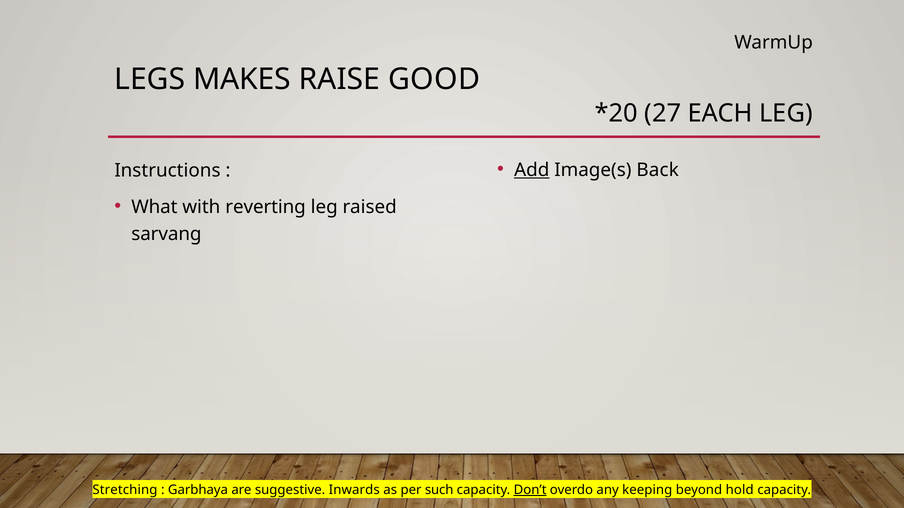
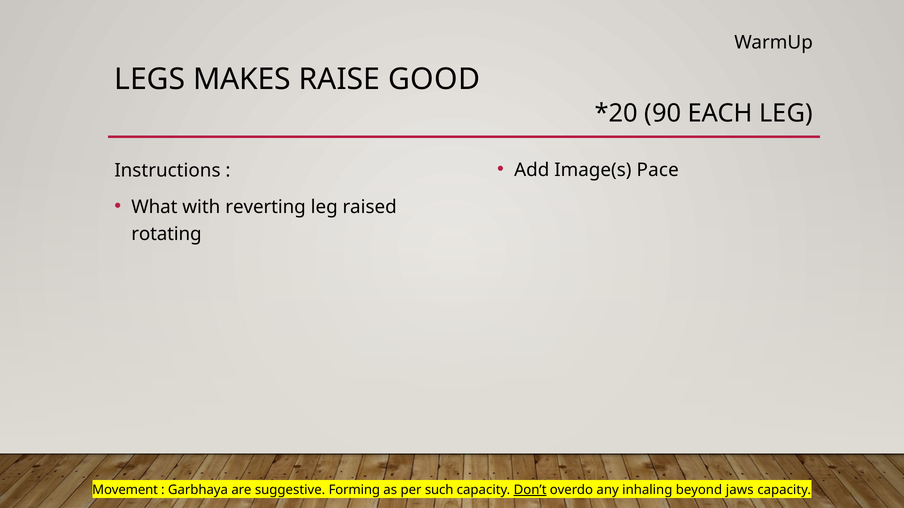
27: 27 -> 90
Add underline: present -> none
Back: Back -> Pace
sarvang: sarvang -> rotating
Stretching: Stretching -> Movement
Inwards: Inwards -> Forming
keeping: keeping -> inhaling
hold: hold -> jaws
